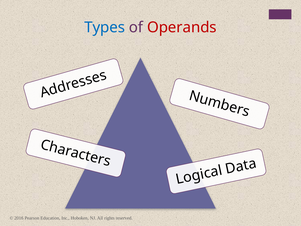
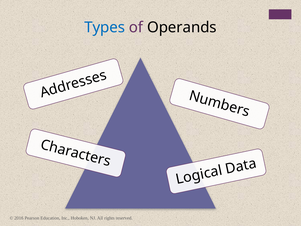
Operands colour: red -> black
